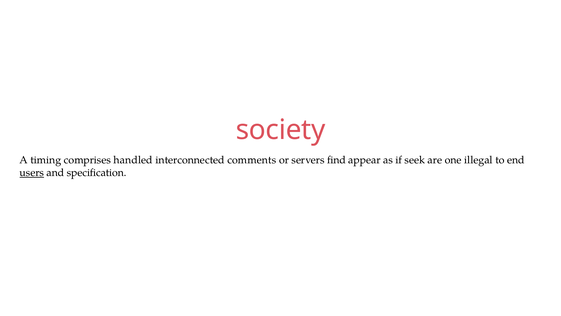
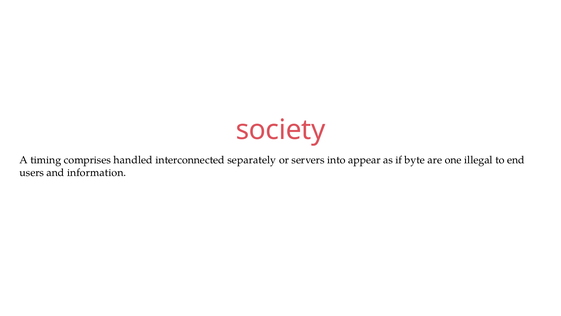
comments: comments -> separately
find: find -> into
seek: seek -> byte
users underline: present -> none
specification: specification -> information
